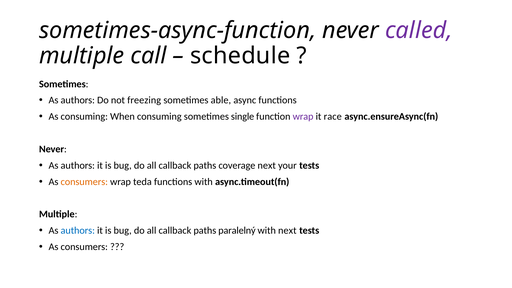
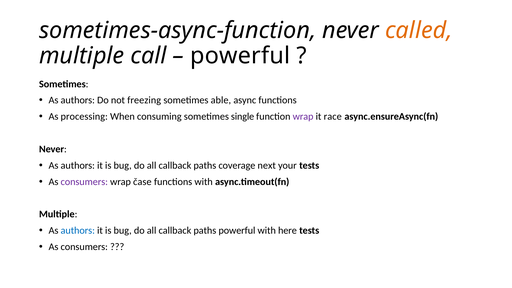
called colour: purple -> orange
schedule at (240, 56): schedule -> powerful
As consuming: consuming -> processing
consumers at (84, 182) colour: orange -> purple
teda: teda -> čase
paths paralelný: paralelný -> powerful
with next: next -> here
